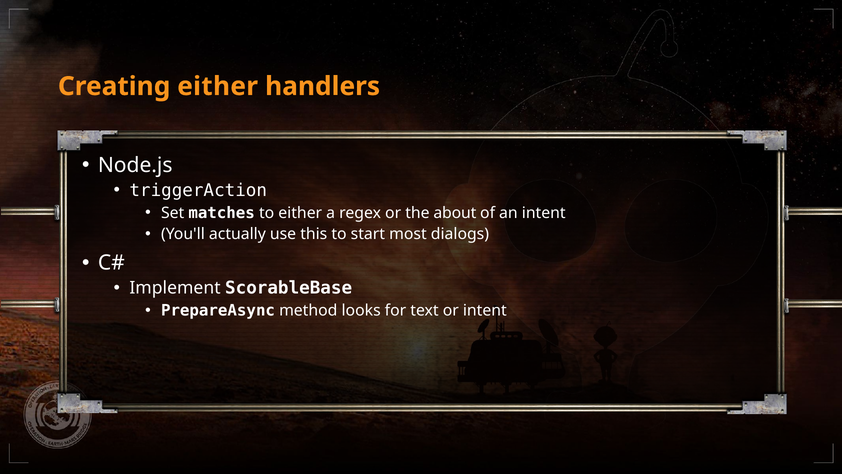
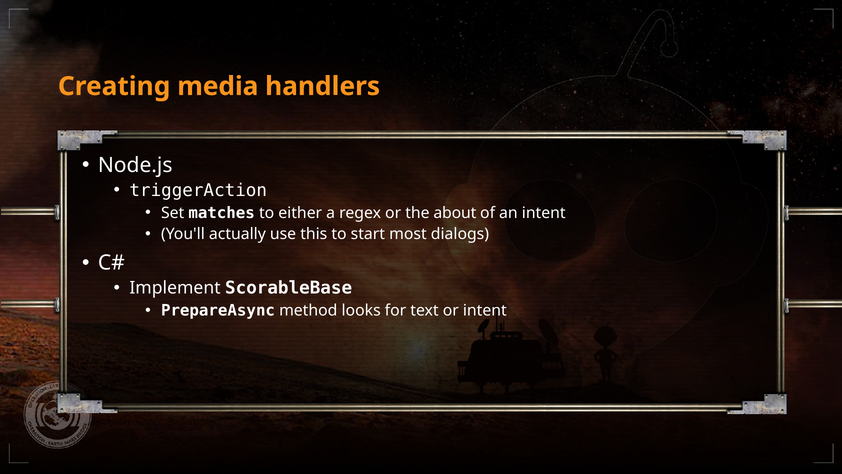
Creating either: either -> media
